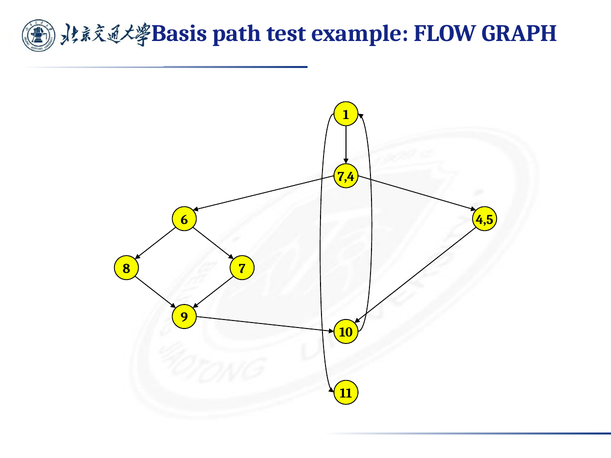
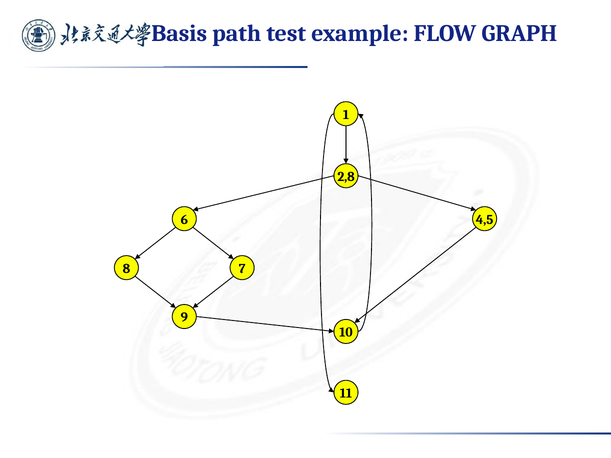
7,4: 7,4 -> 2,8
